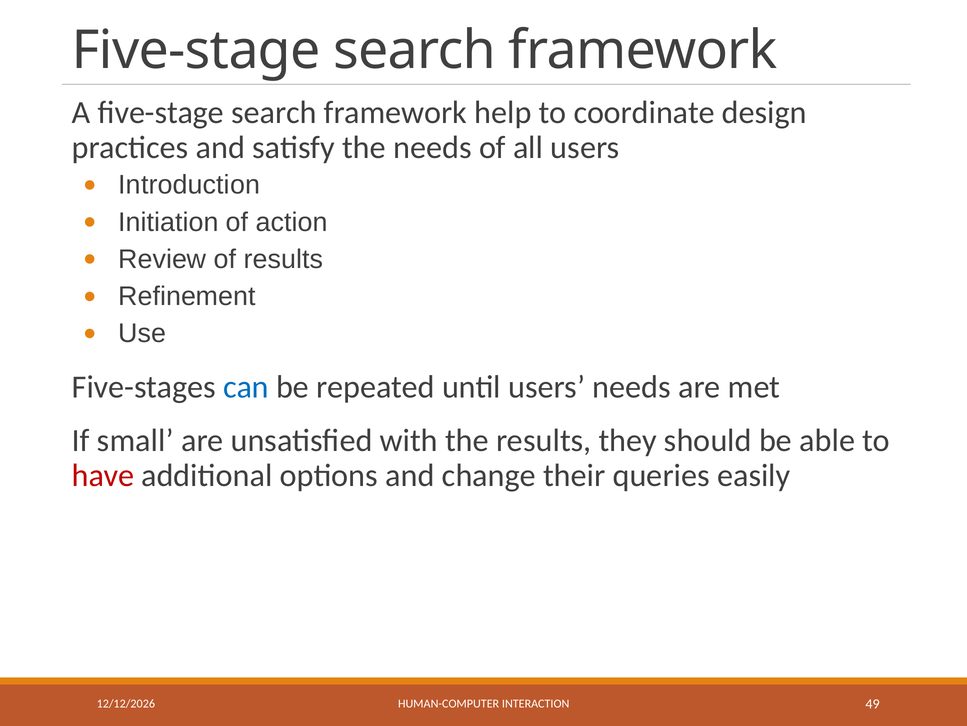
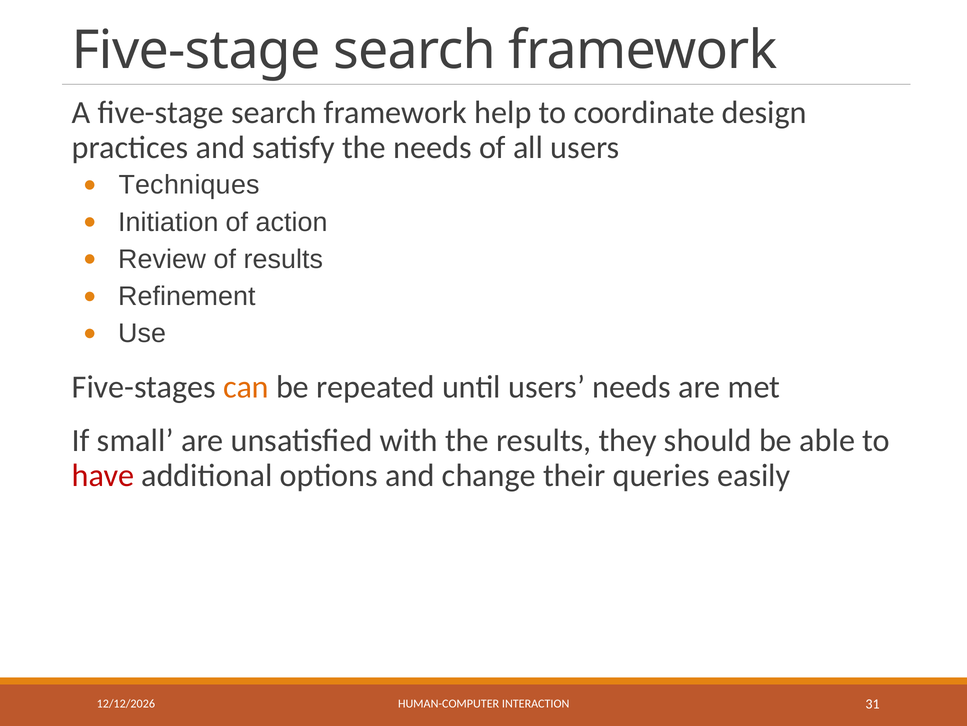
Introduction: Introduction -> Techniques
can colour: blue -> orange
49: 49 -> 31
